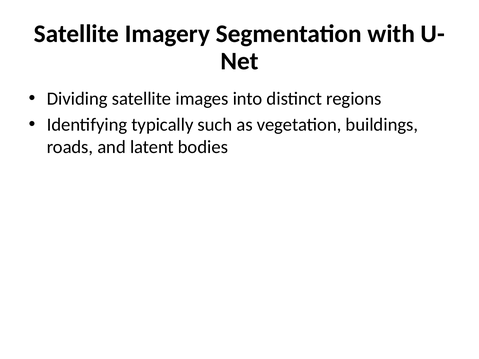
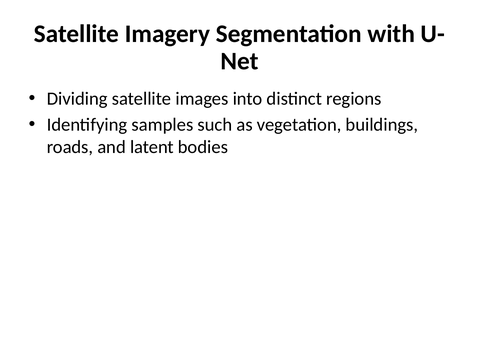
typically: typically -> samples
